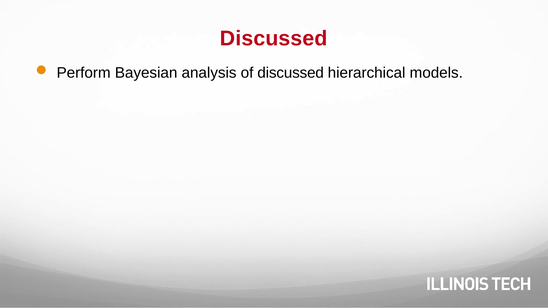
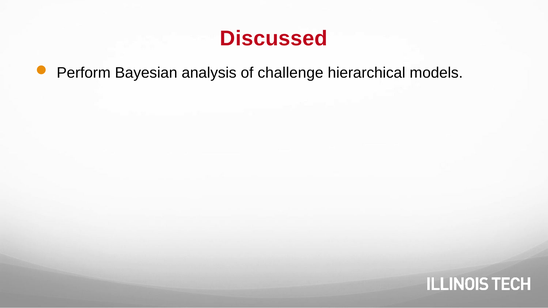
of discussed: discussed -> challenge
